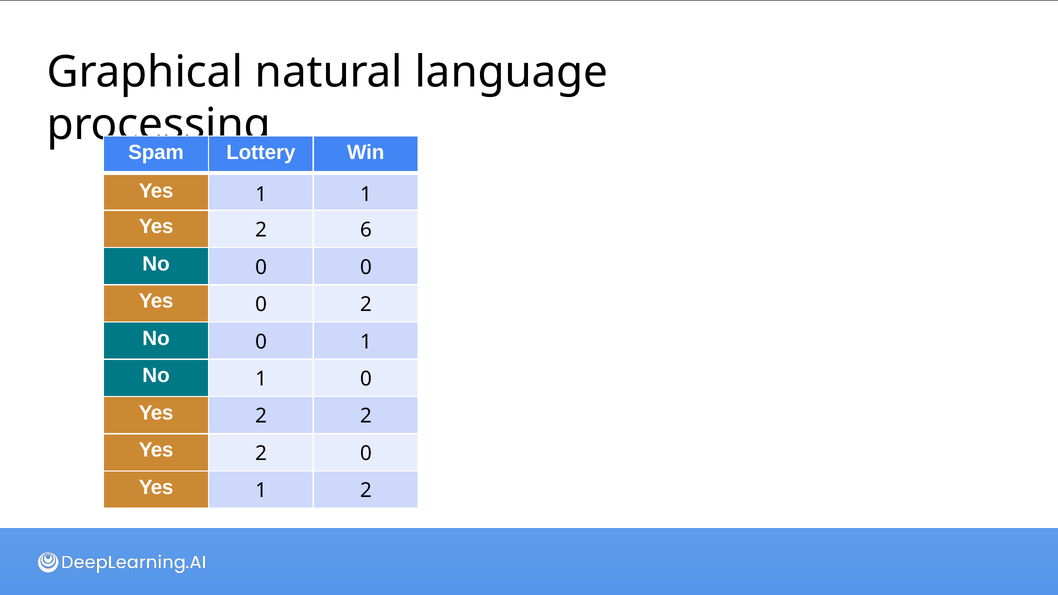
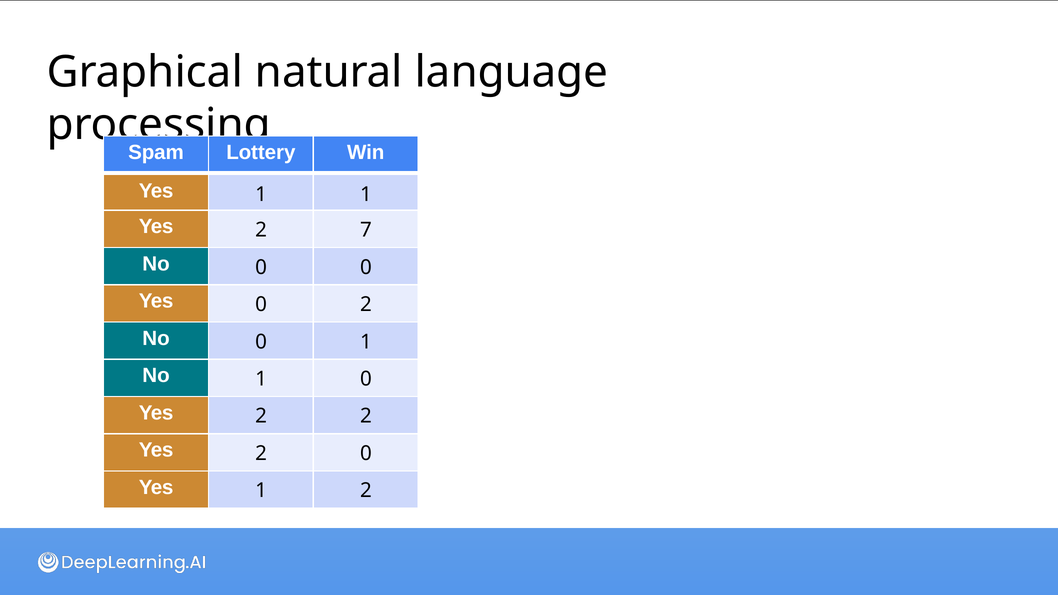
6: 6 -> 7
